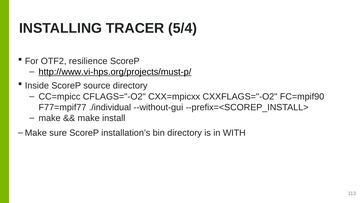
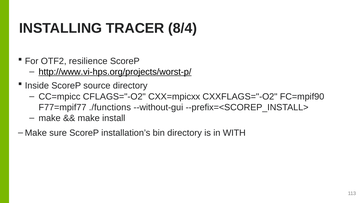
5/4: 5/4 -> 8/4
http://www.vi-hps.org/projects/must-p/: http://www.vi-hps.org/projects/must-p/ -> http://www.vi-hps.org/projects/worst-p/
./individual: ./individual -> ./functions
